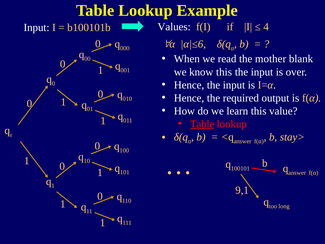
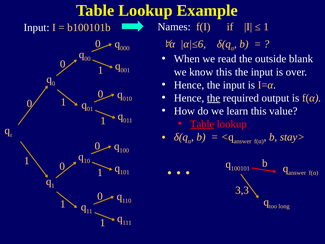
Values: Values -> Names
4 at (266, 27): 4 -> 1
mother: mother -> outside
the at (214, 98) underline: none -> present
9,1: 9,1 -> 3,3
